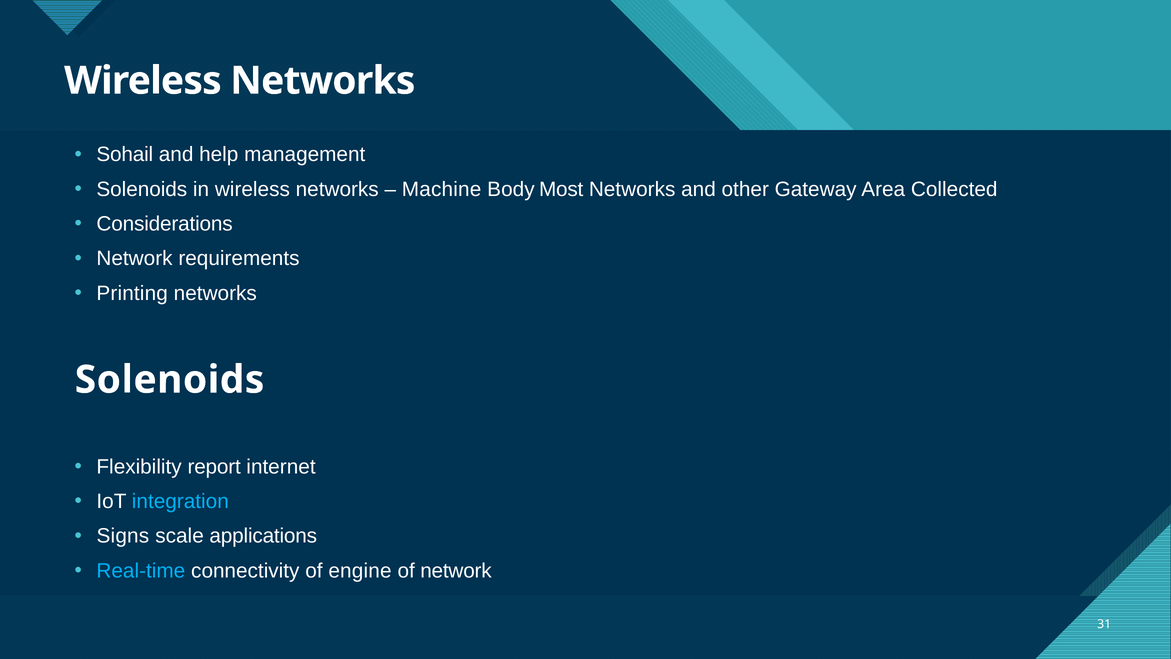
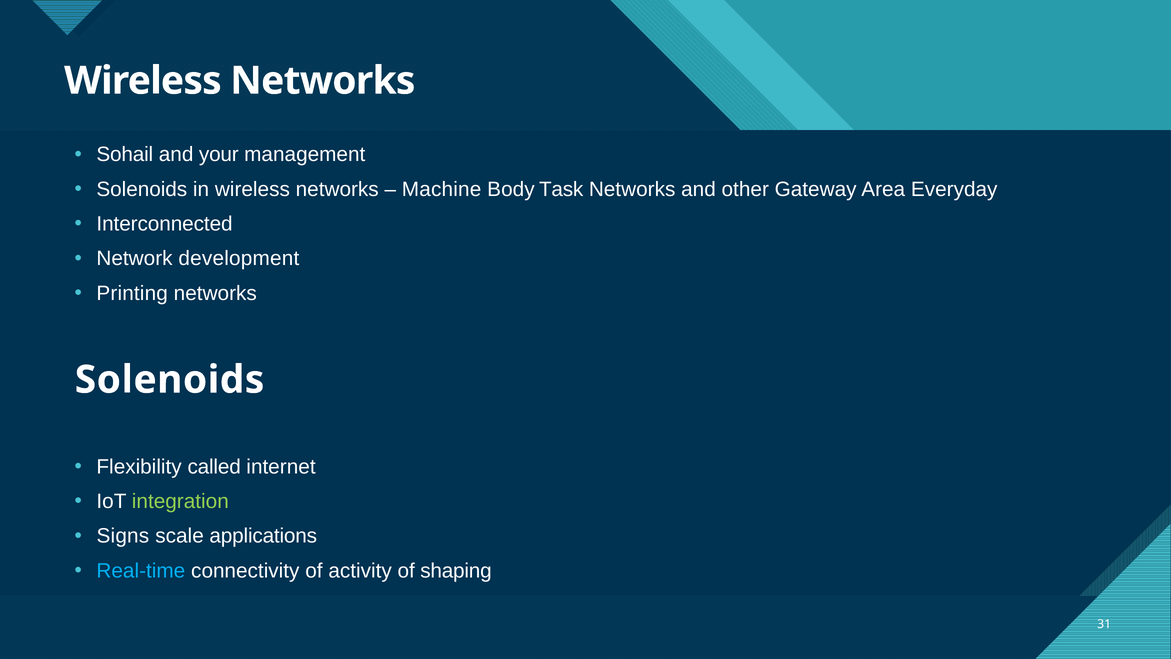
help: help -> your
Most: Most -> Task
Collected: Collected -> Everyday
Considerations: Considerations -> Interconnected
requirements: requirements -> development
report: report -> called
integration colour: light blue -> light green
engine: engine -> activity
of network: network -> shaping
